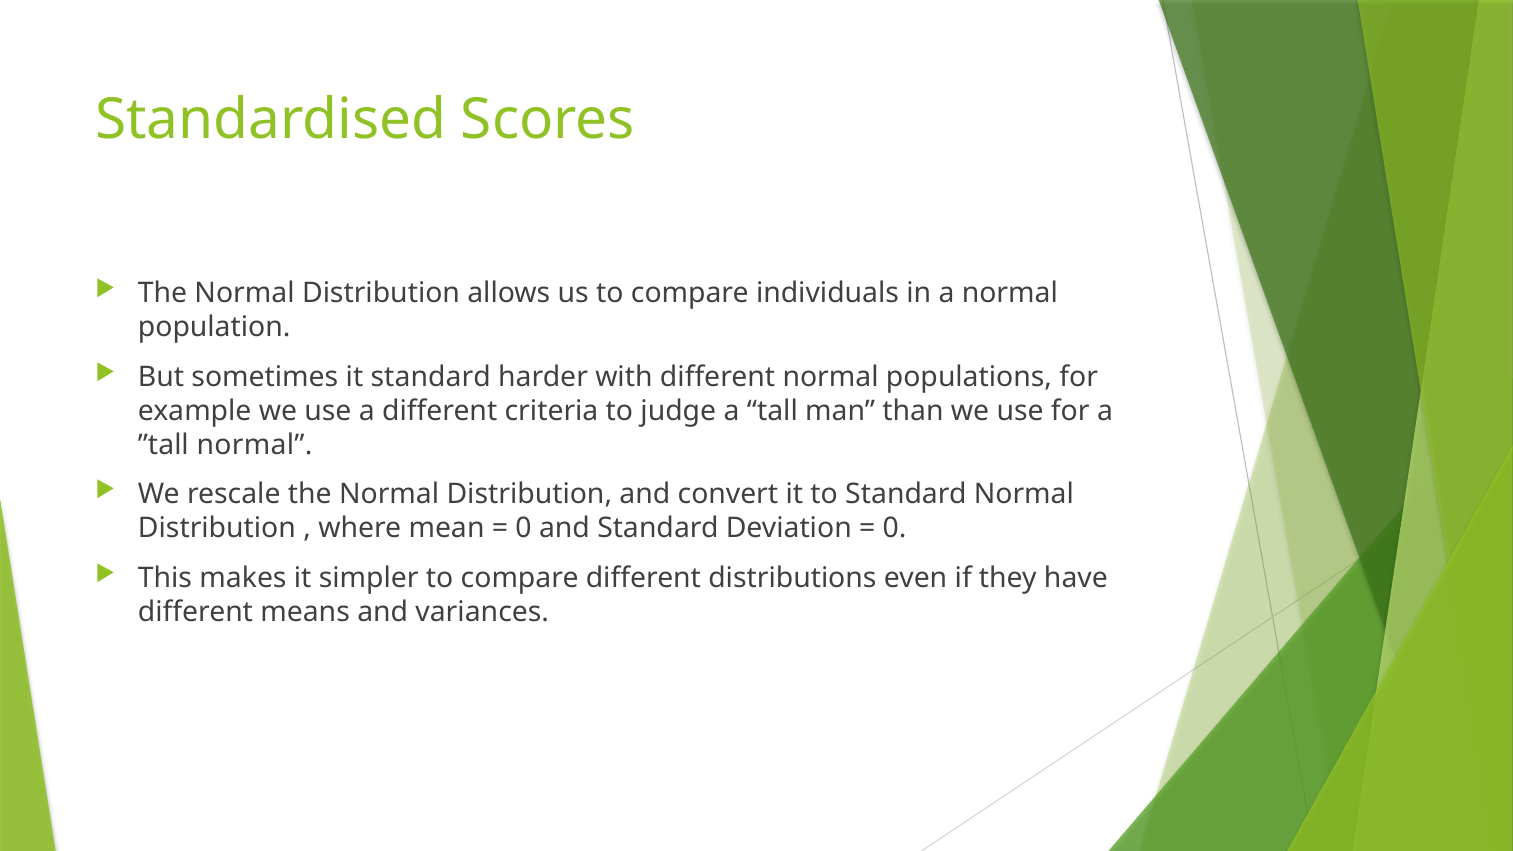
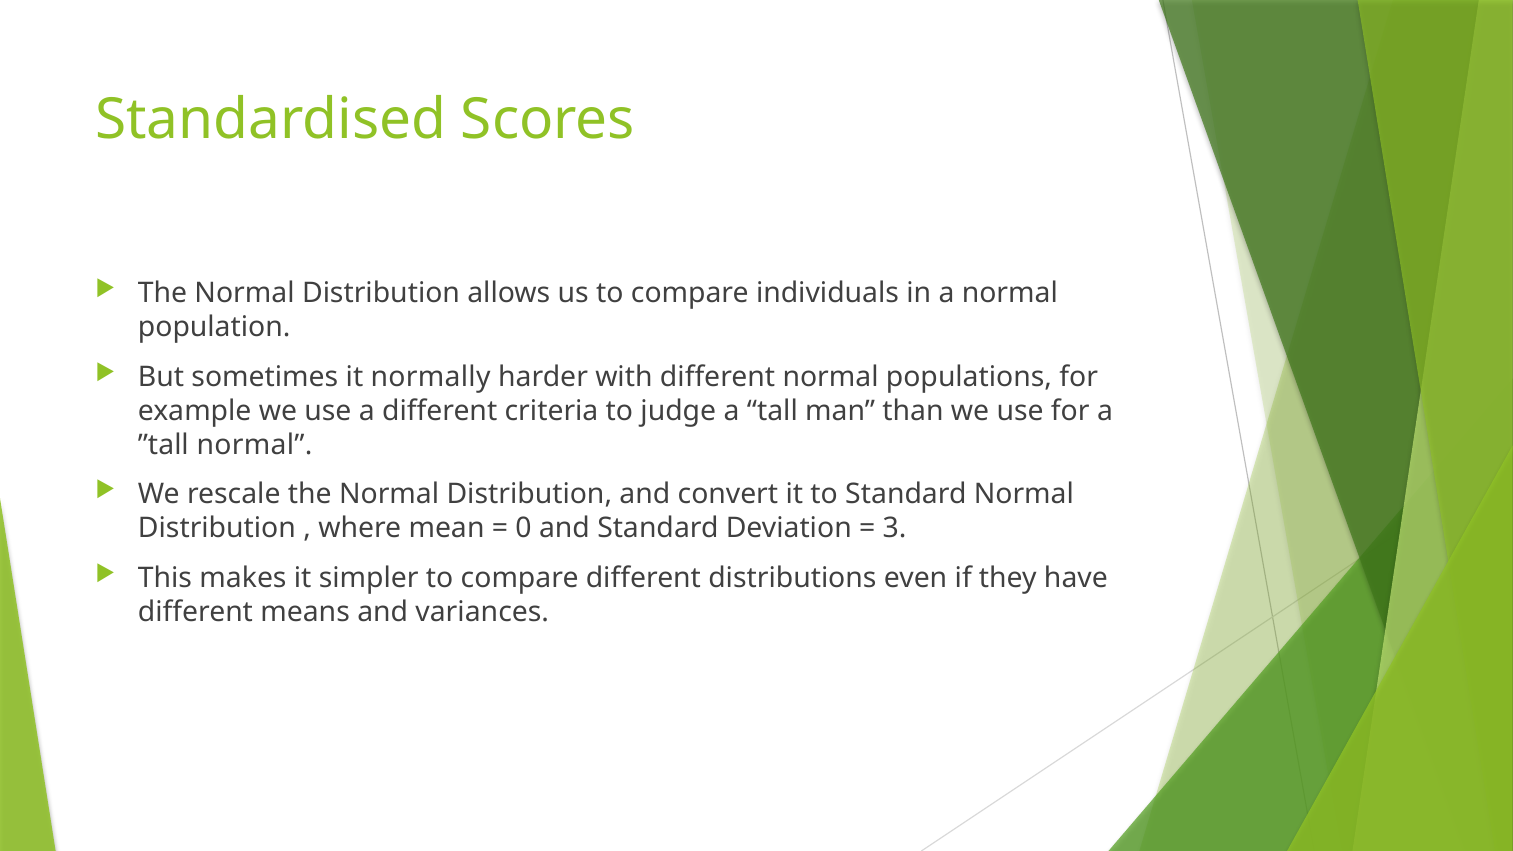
it standard: standard -> normally
0 at (895, 529): 0 -> 3
